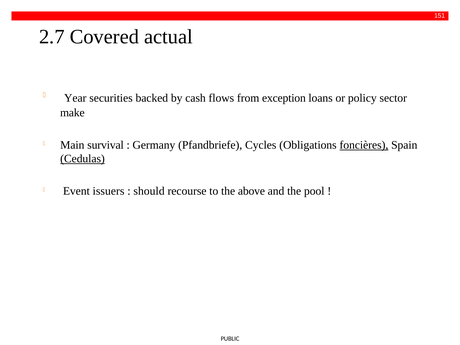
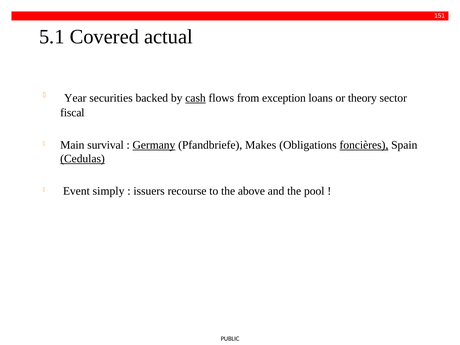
2.7: 2.7 -> 5.1
cash underline: none -> present
policy: policy -> theory
make: make -> fiscal
Germany underline: none -> present
Cycles: Cycles -> Makes
issuers: issuers -> simply
should: should -> issuers
